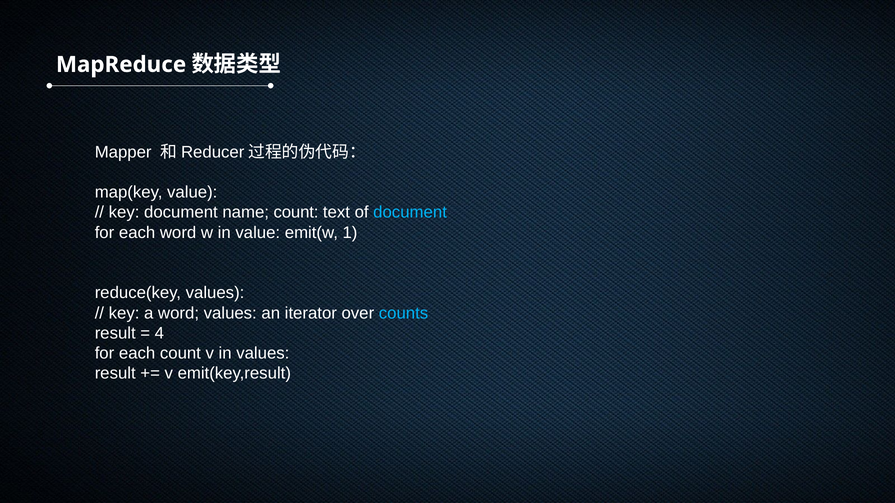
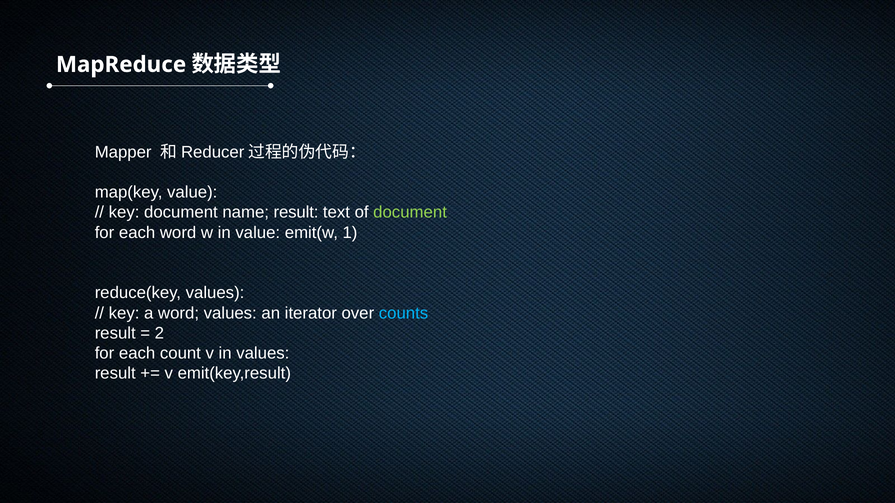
name count: count -> result
document at (410, 213) colour: light blue -> light green
4: 4 -> 2
